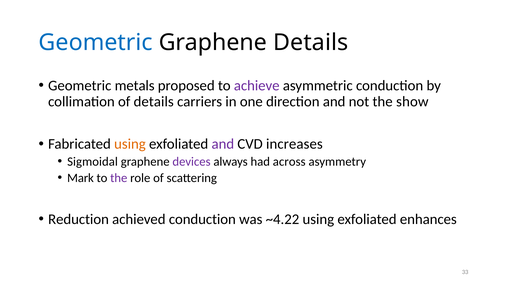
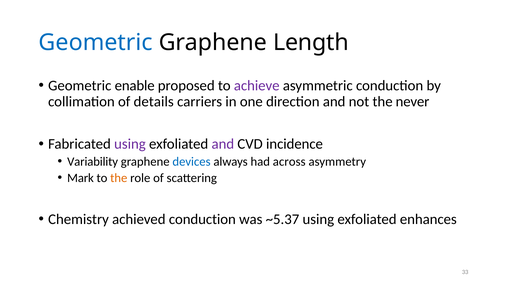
Graphene Details: Details -> Length
metals: metals -> enable
show: show -> never
using at (130, 144) colour: orange -> purple
increases: increases -> incidence
Sigmoidal: Sigmoidal -> Variability
devices colour: purple -> blue
the at (119, 178) colour: purple -> orange
Reduction: Reduction -> Chemistry
~4.22: ~4.22 -> ~5.37
